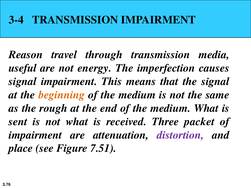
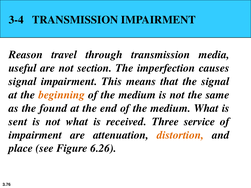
energy: energy -> section
rough: rough -> found
packet: packet -> service
distortion colour: purple -> orange
7.51: 7.51 -> 6.26
